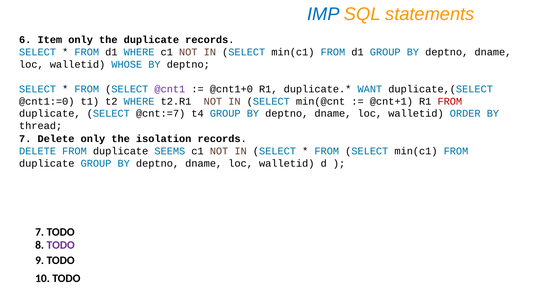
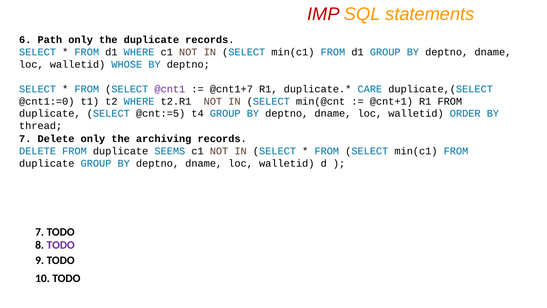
IMP colour: blue -> red
Item: Item -> Path
@cnt1+0: @cnt1+0 -> @cnt1+7
WANT: WANT -> CARE
FROM at (450, 101) colour: red -> black
@cnt:=7: @cnt:=7 -> @cnt:=5
isolation: isolation -> archiving
